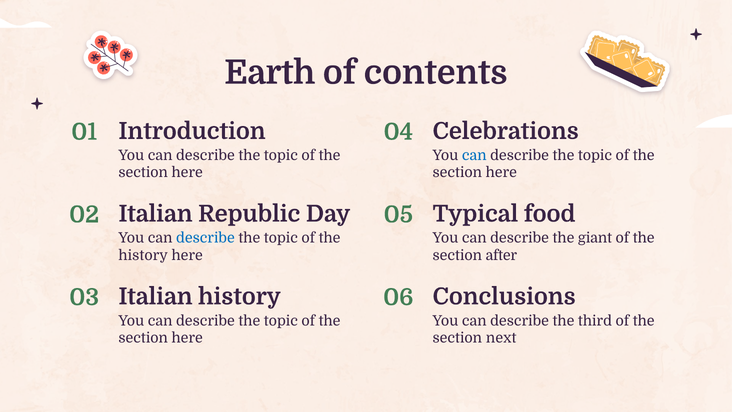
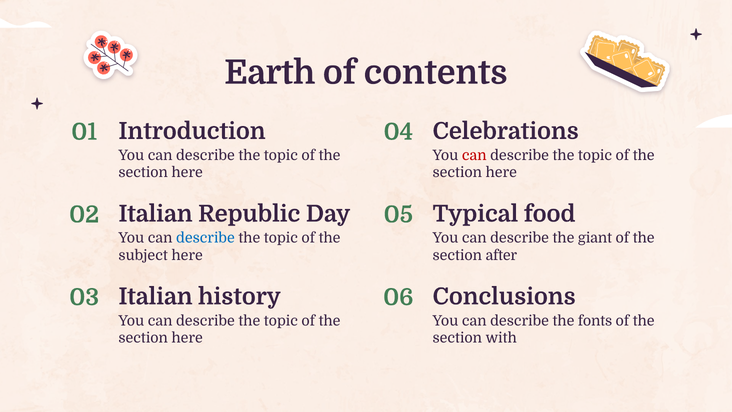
can at (474, 155) colour: blue -> red
history at (143, 255): history -> subject
third: third -> fonts
next: next -> with
